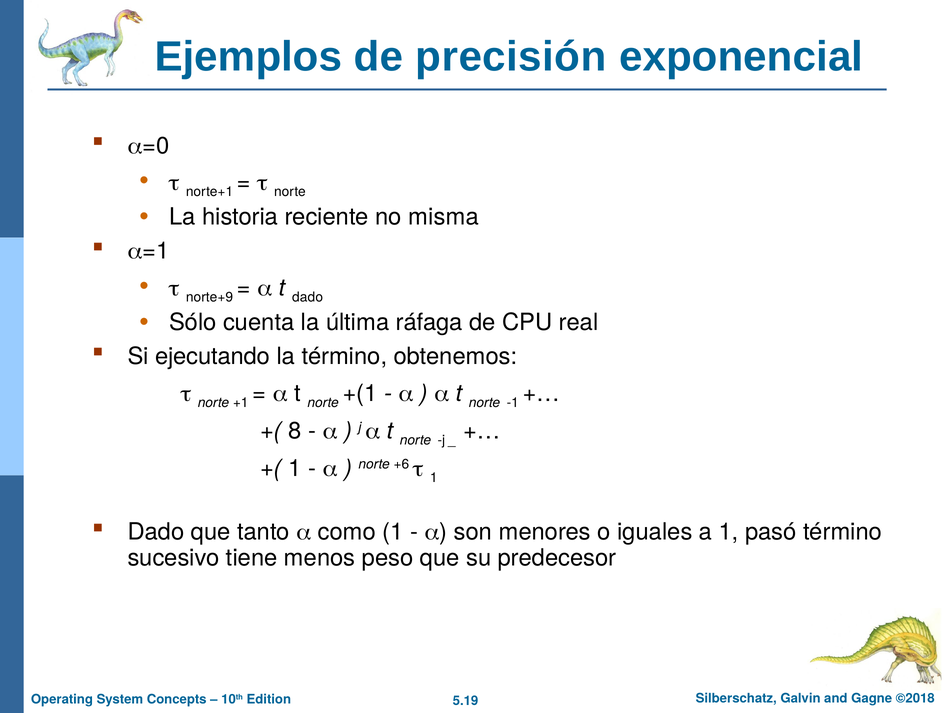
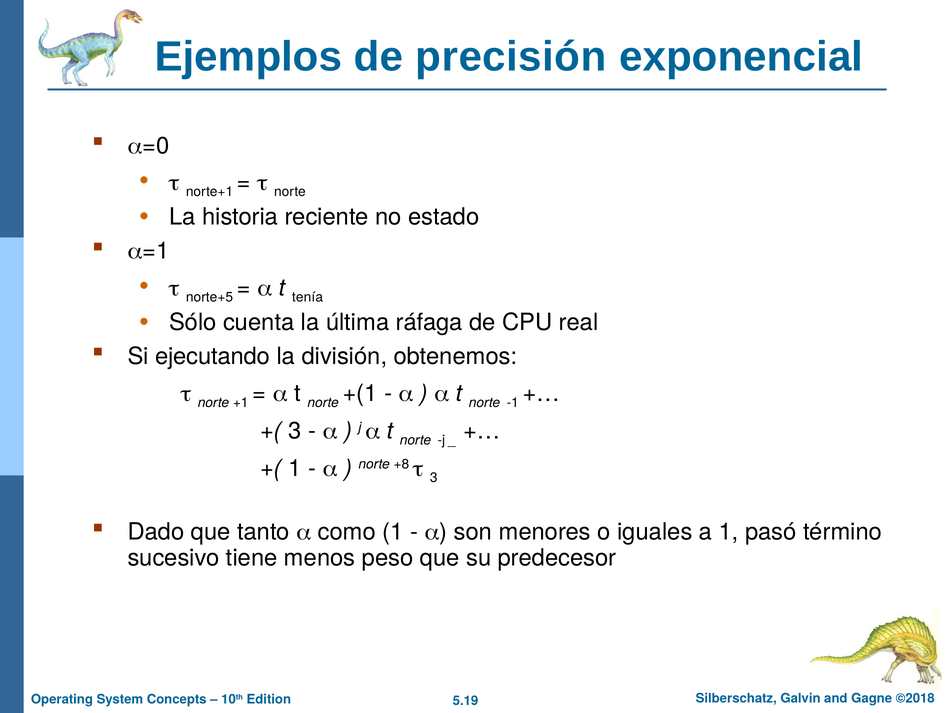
misma: misma -> estado
norte+9: norte+9 -> norte+5
t dado: dado -> tenía
la término: término -> división
8 at (295, 431): 8 -> 3
+6: +6 -> +8
1 at (434, 477): 1 -> 3
